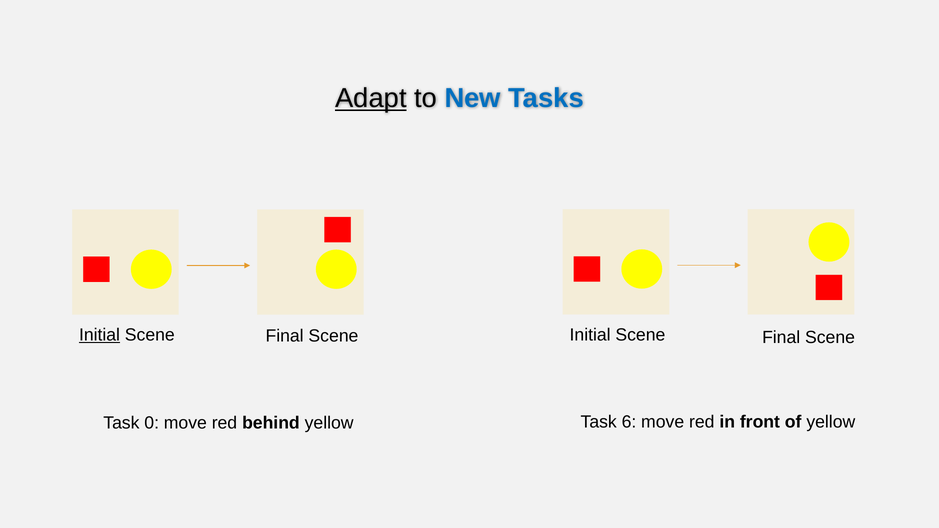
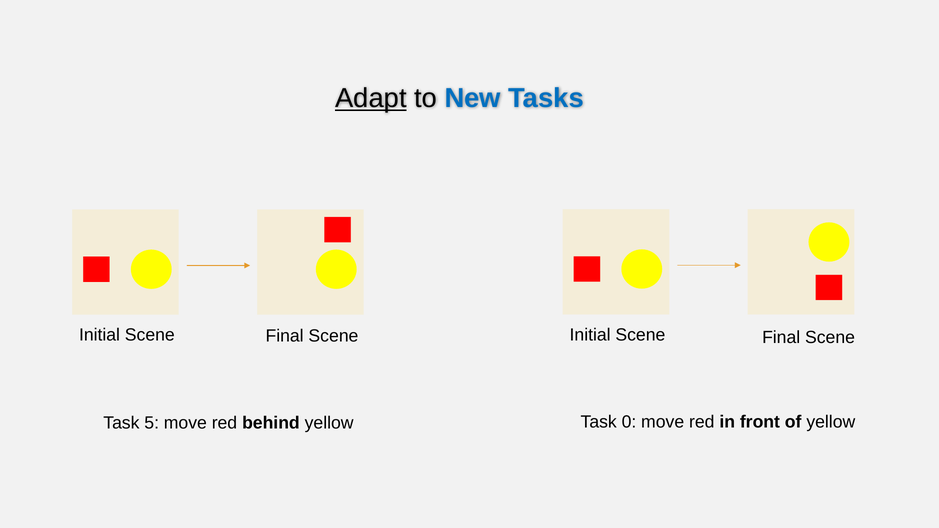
Initial at (100, 335) underline: present -> none
0: 0 -> 5
6: 6 -> 0
